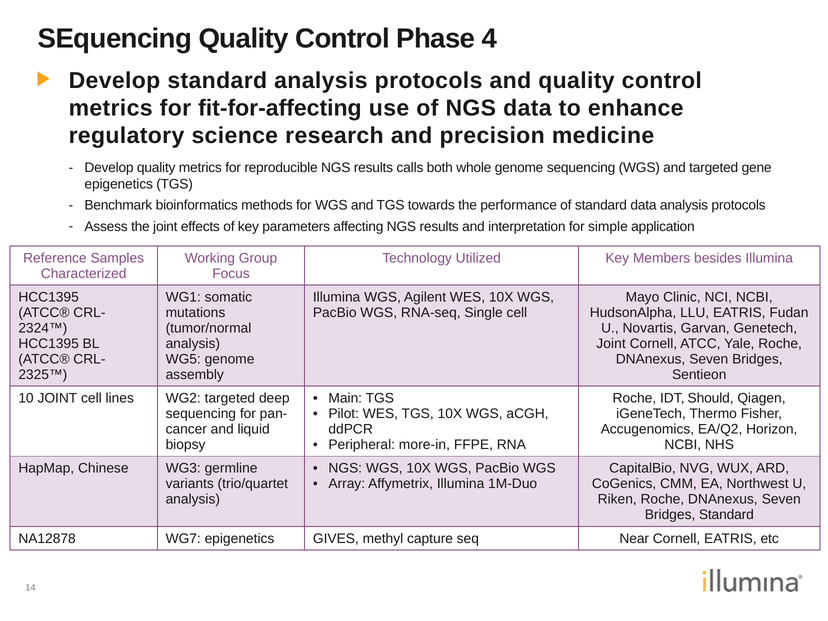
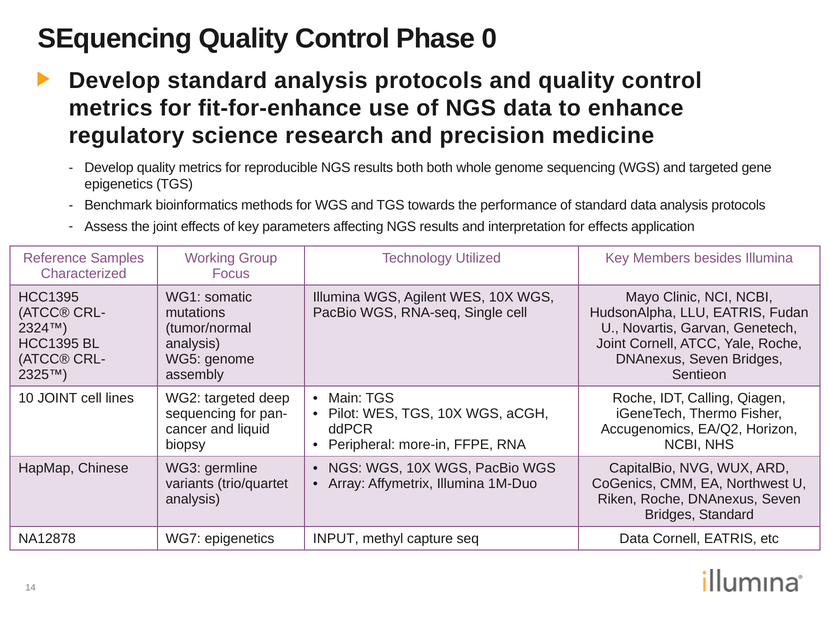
4: 4 -> 0
fit‐for‐affecting: fit‐for‐affecting -> fit‐for‐enhance
results calls: calls -> both
for simple: simple -> effects
Should: Should -> Calling
GIVES: GIVES -> INPUT
seq Near: Near -> Data
